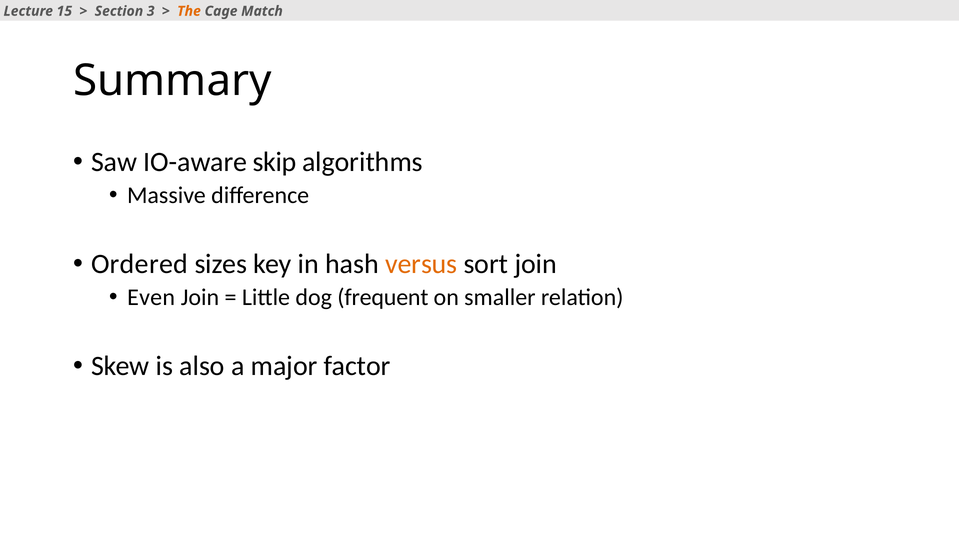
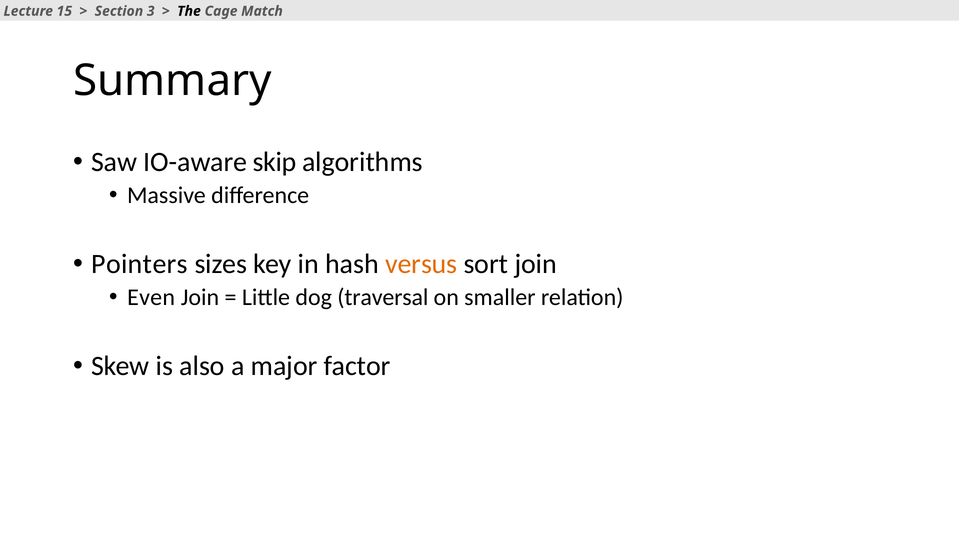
The colour: orange -> black
Ordered: Ordered -> Pointers
frequent: frequent -> traversal
